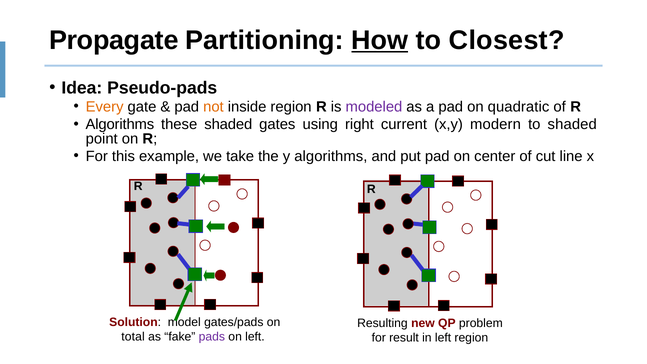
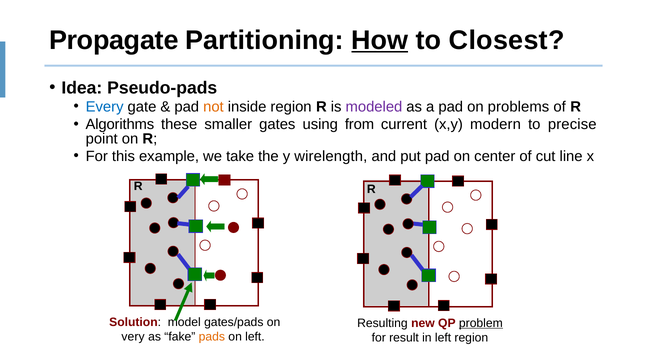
Every colour: orange -> blue
quadratic: quadratic -> problems
these shaded: shaded -> smaller
right: right -> from
to shaded: shaded -> precise
y algorithms: algorithms -> wirelength
problem underline: none -> present
total: total -> very
pads colour: purple -> orange
